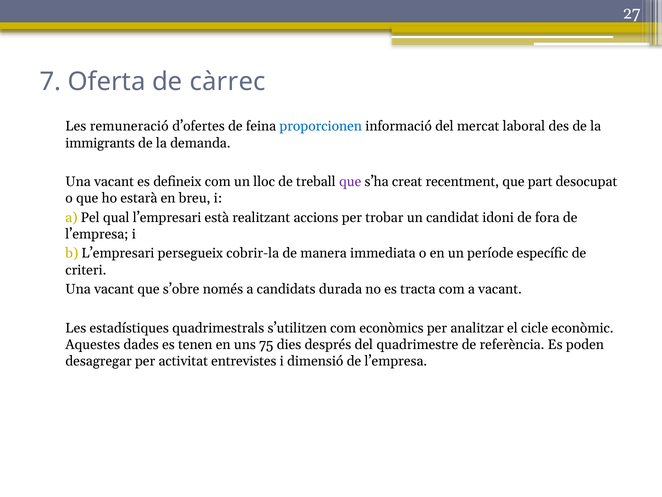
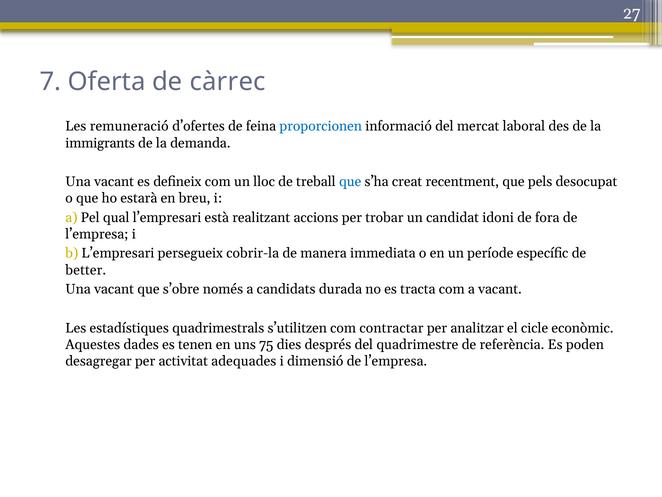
que at (350, 181) colour: purple -> blue
part: part -> pels
criteri: criteri -> better
econòmics: econòmics -> contractar
entrevistes: entrevistes -> adequades
